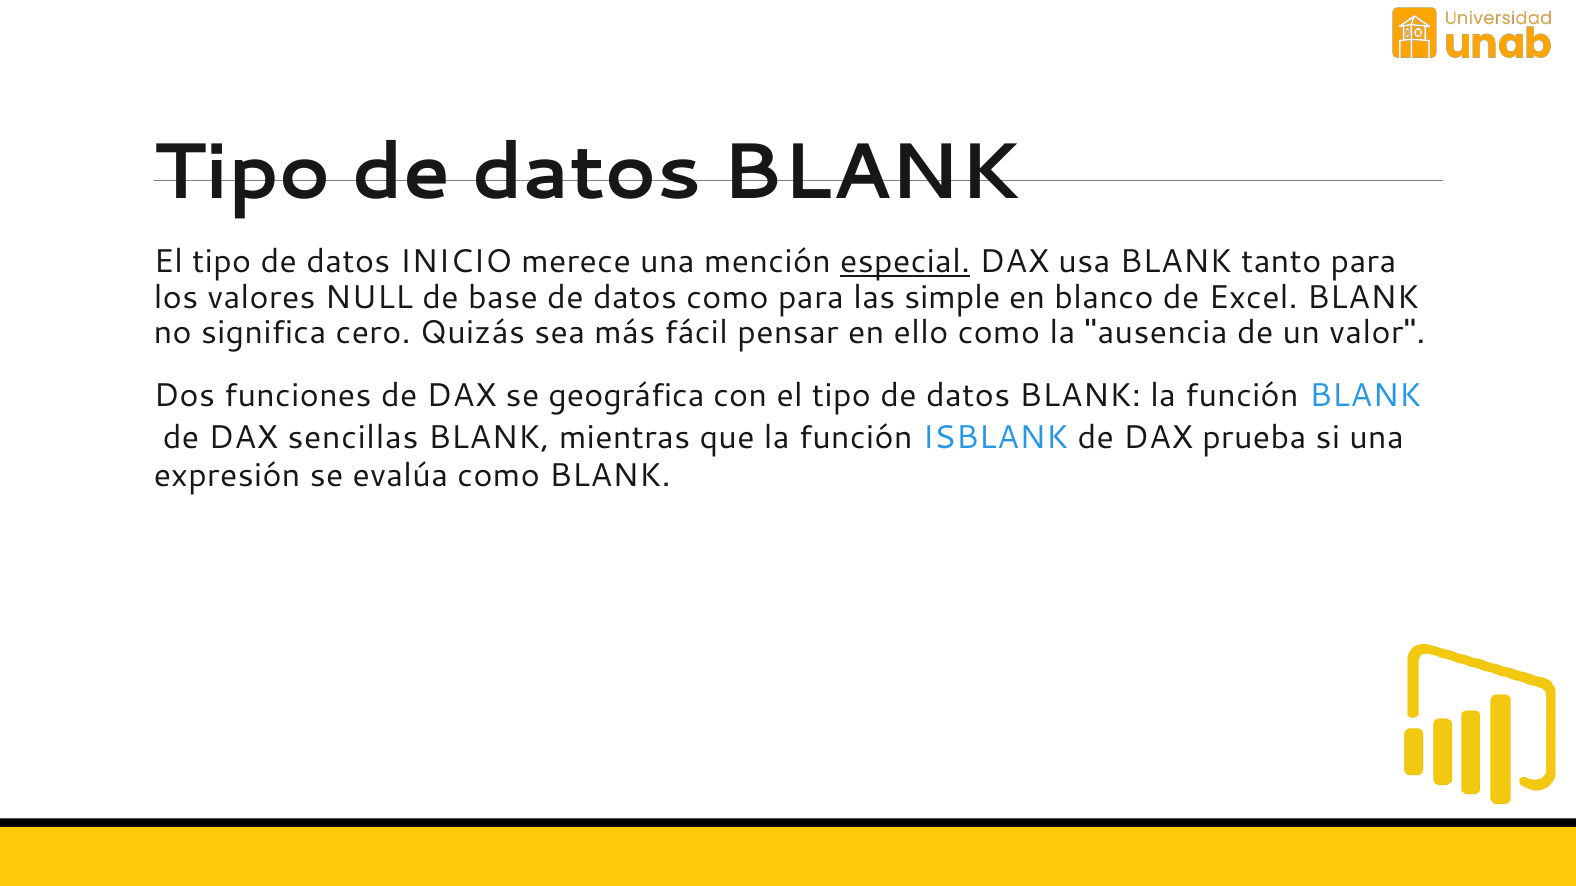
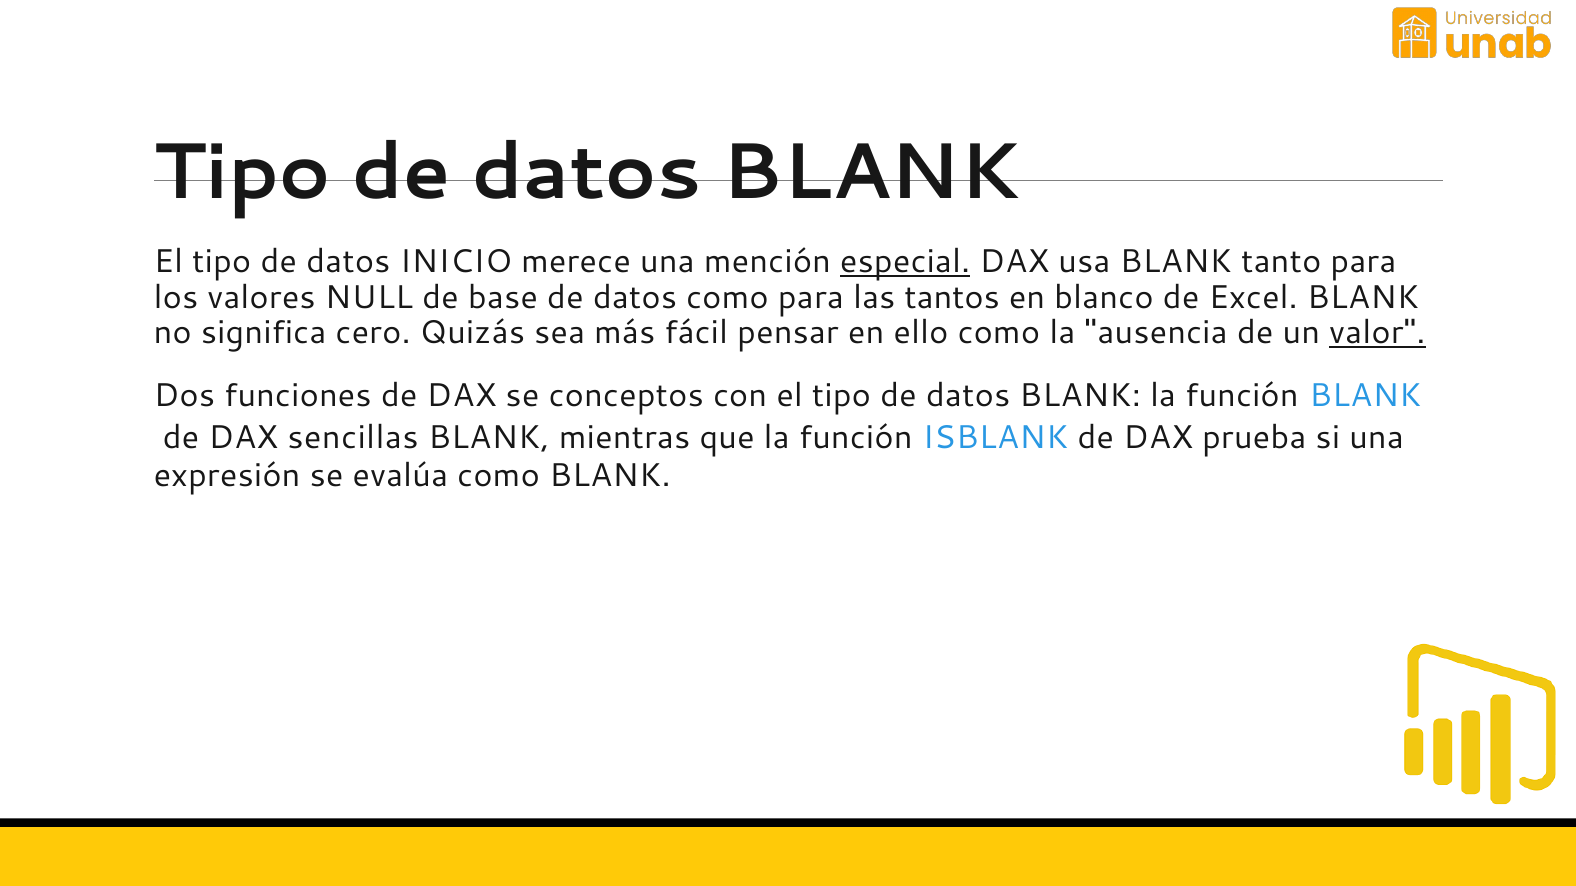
simple: simple -> tantos
valor underline: none -> present
geográfica: geográfica -> conceptos
